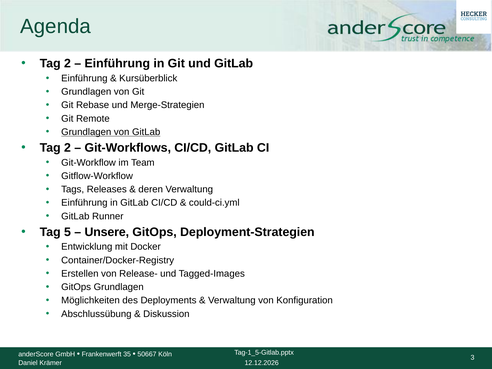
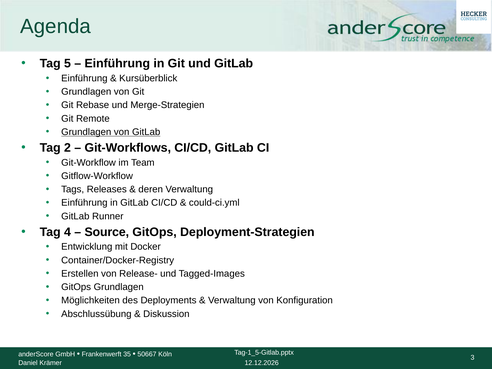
2 at (67, 64): 2 -> 5
5: 5 -> 4
Unsere: Unsere -> Source
